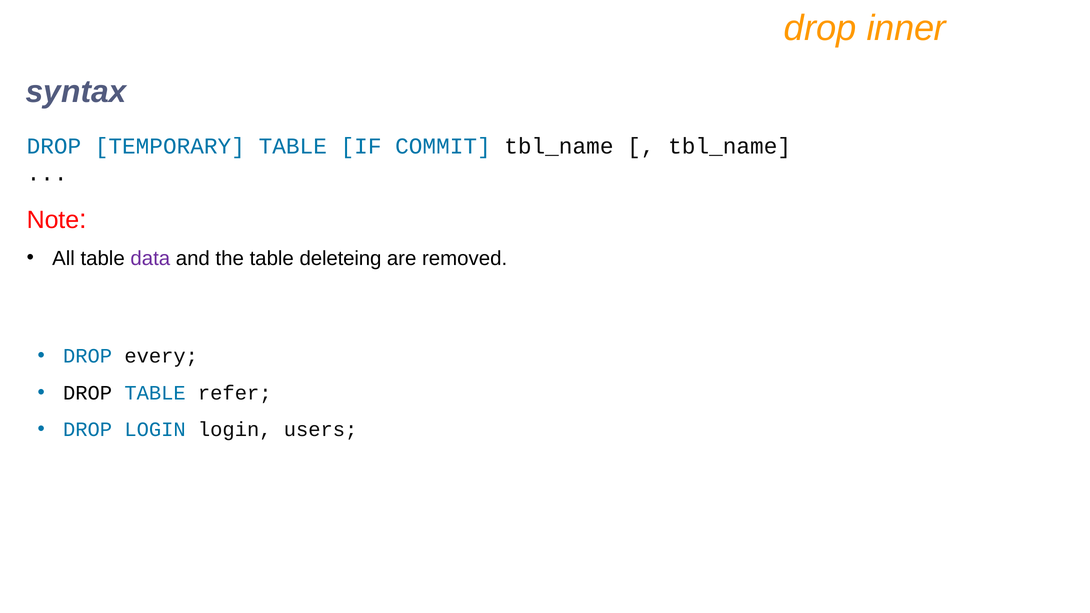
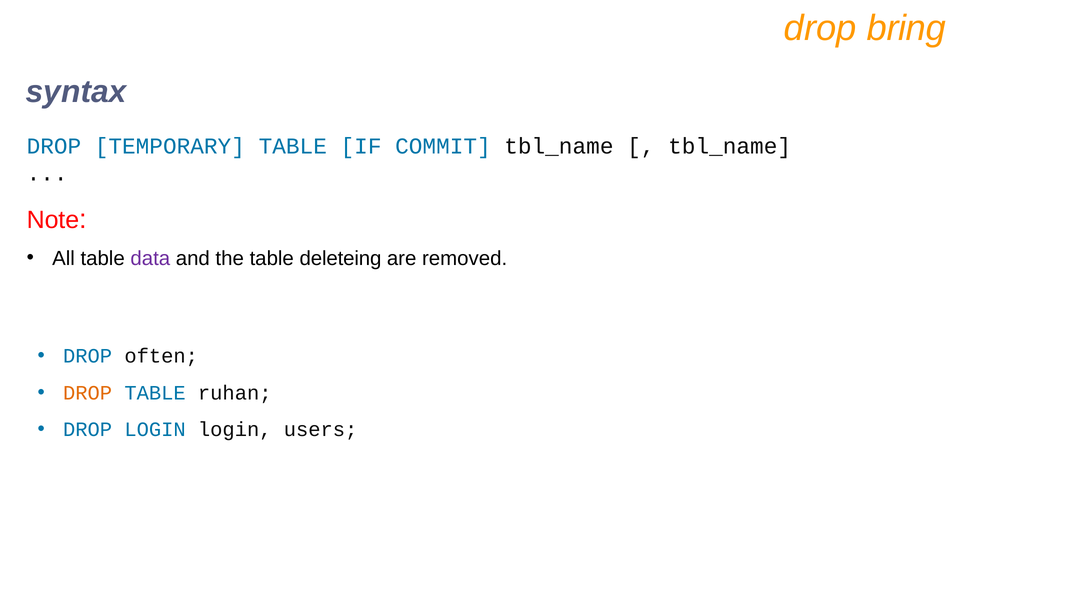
inner: inner -> bring
every: every -> often
DROP at (88, 393) colour: black -> orange
refer: refer -> ruhan
